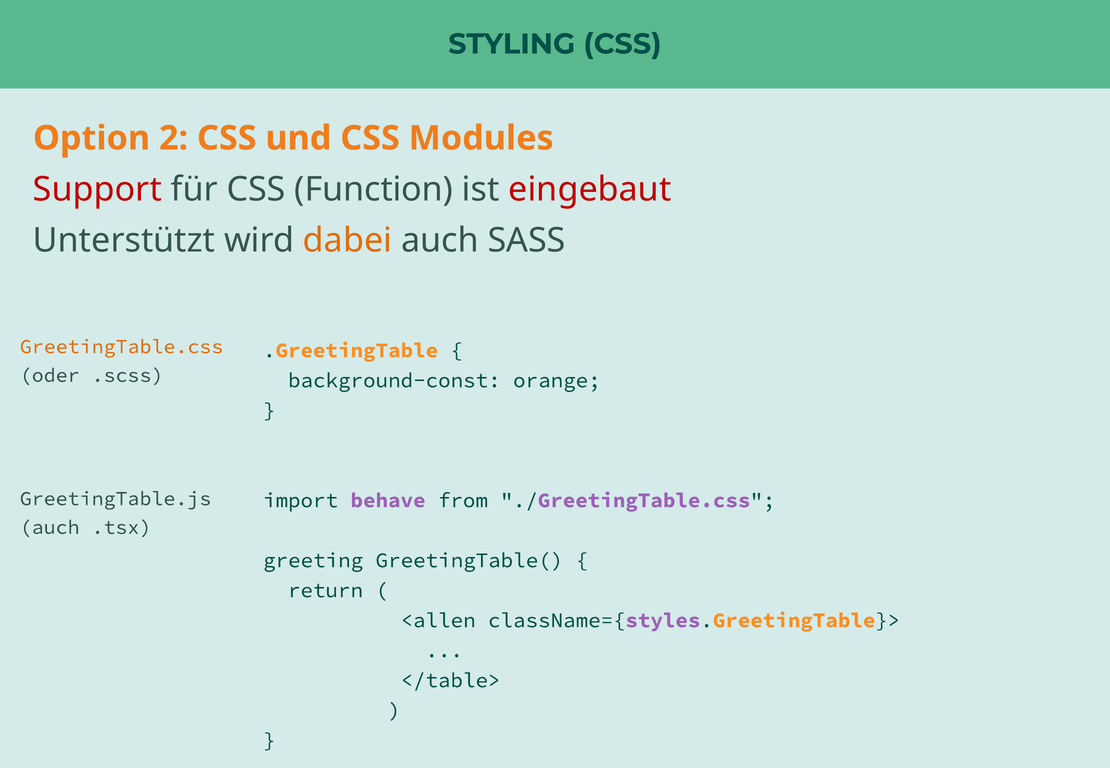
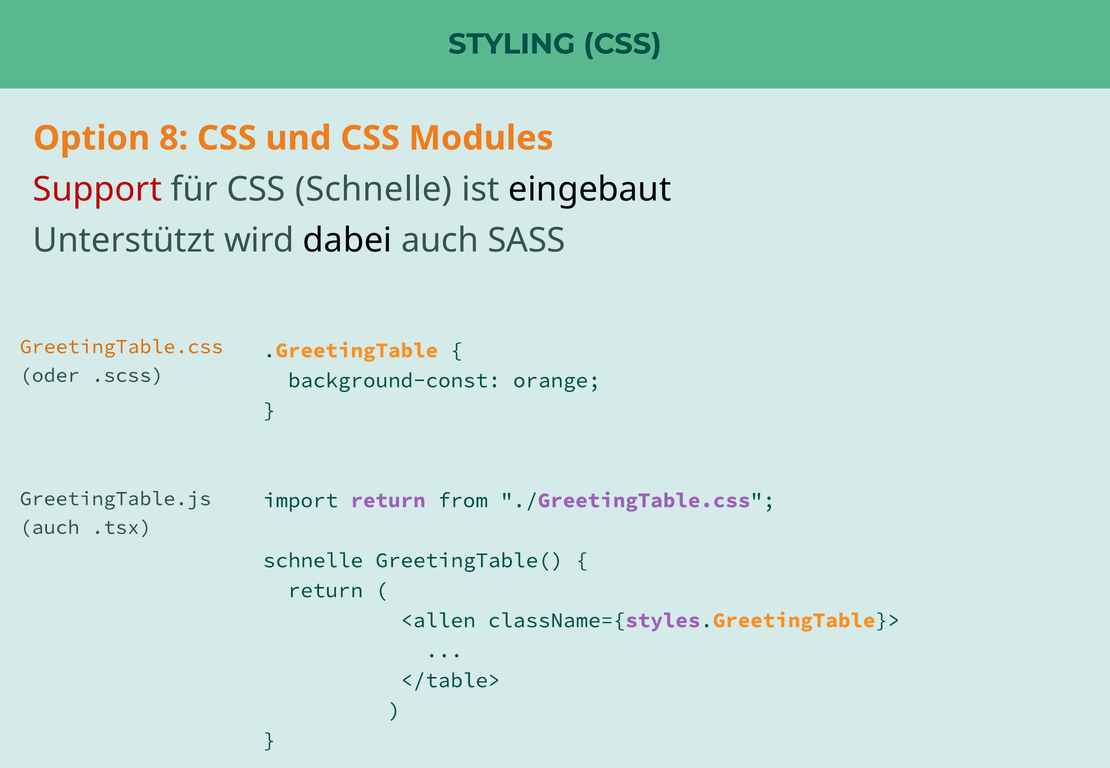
2: 2 -> 8
CSS Function: Function -> Schnelle
eingebaut colour: red -> black
dabei colour: orange -> black
import behave: behave -> return
greeting at (313, 561): greeting -> schnelle
